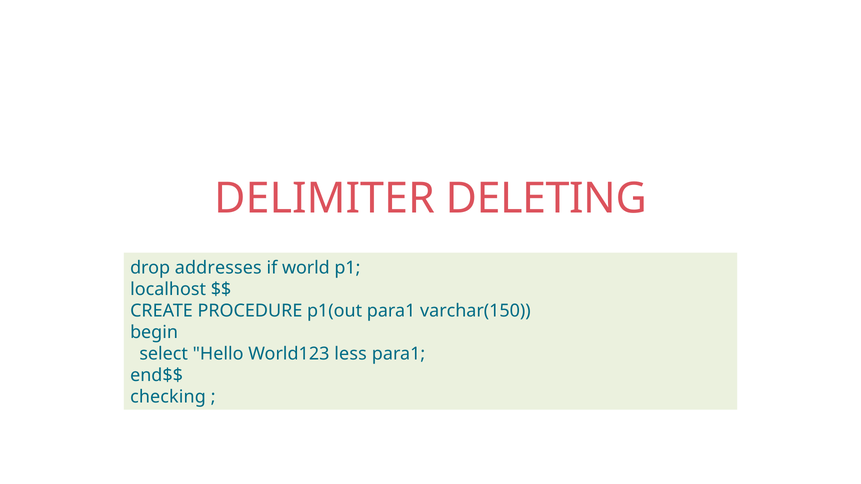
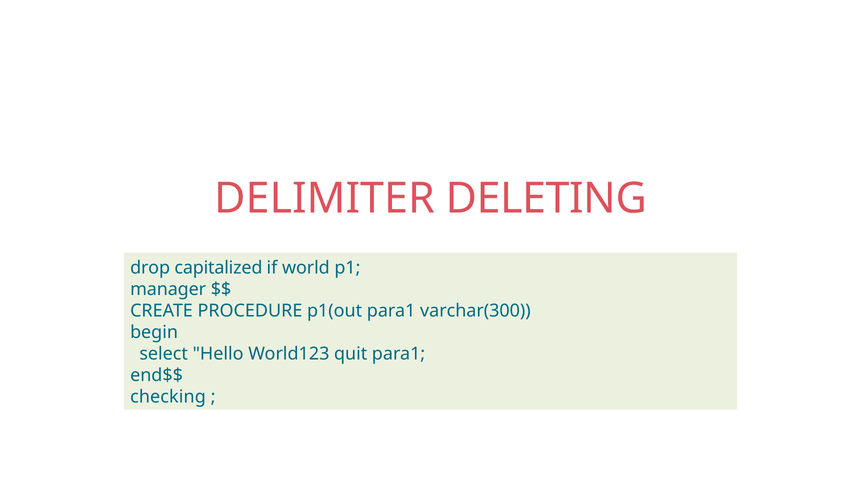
addresses: addresses -> capitalized
localhost: localhost -> manager
varchar(150: varchar(150 -> varchar(300
less: less -> quit
